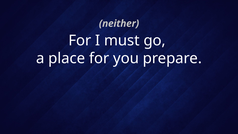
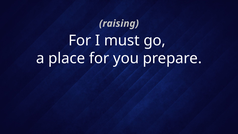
neither: neither -> raising
